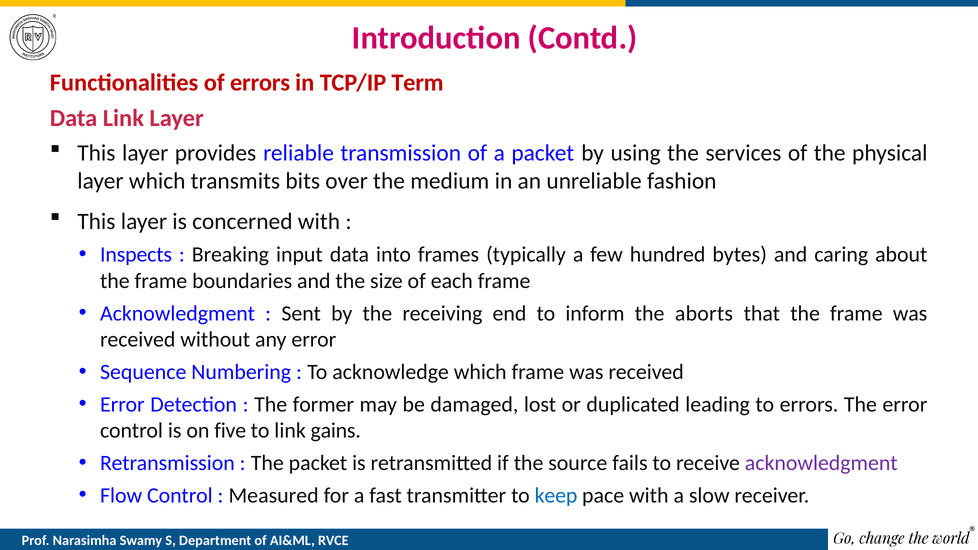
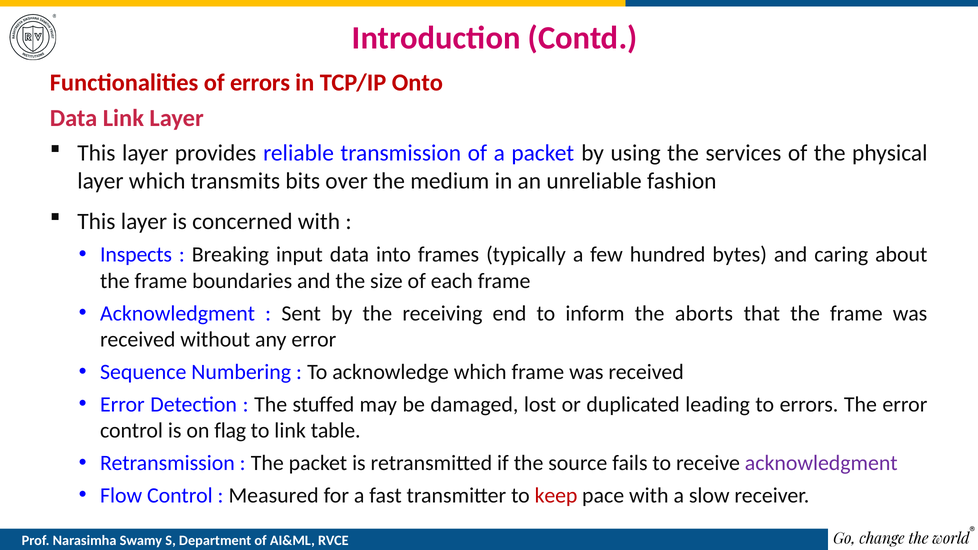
Term: Term -> Onto
former: former -> stuffed
five: five -> flag
gains: gains -> table
keep colour: blue -> red
